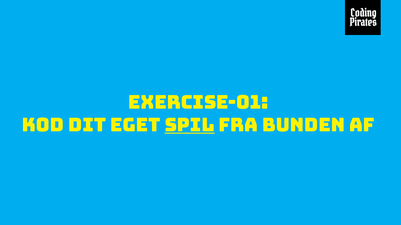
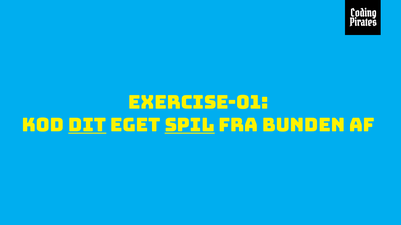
dit underline: none -> present
